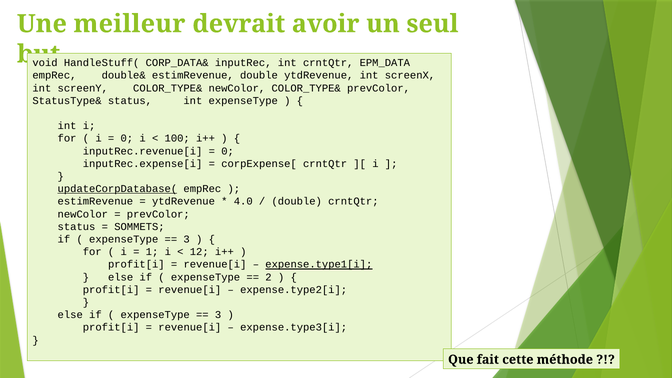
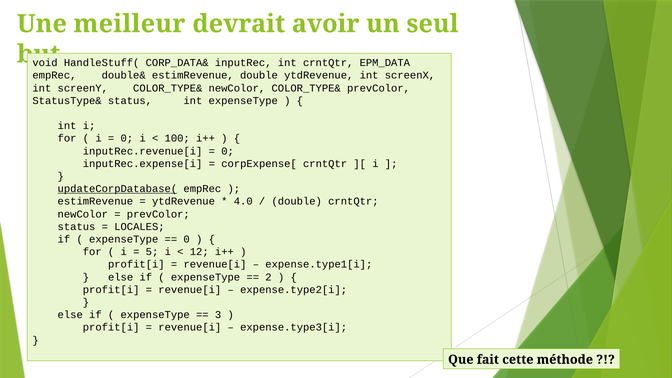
SOMMETS: SOMMETS -> LOCALES
3 at (187, 239): 3 -> 0
1: 1 -> 5
expense.type1[i underline: present -> none
